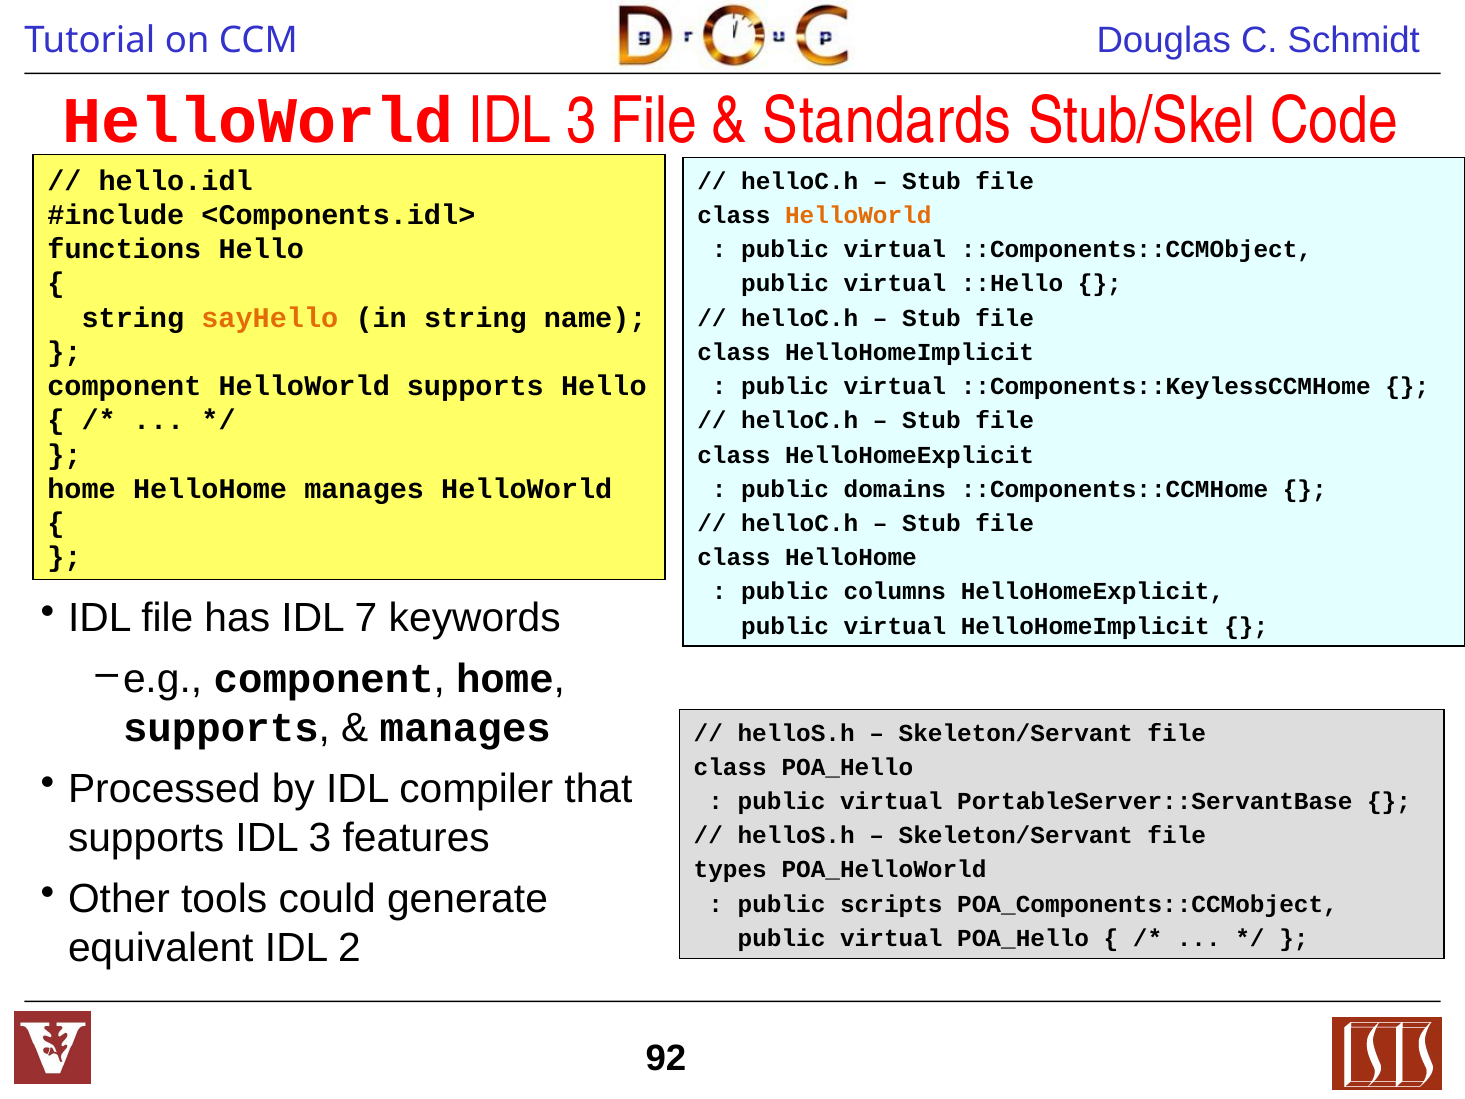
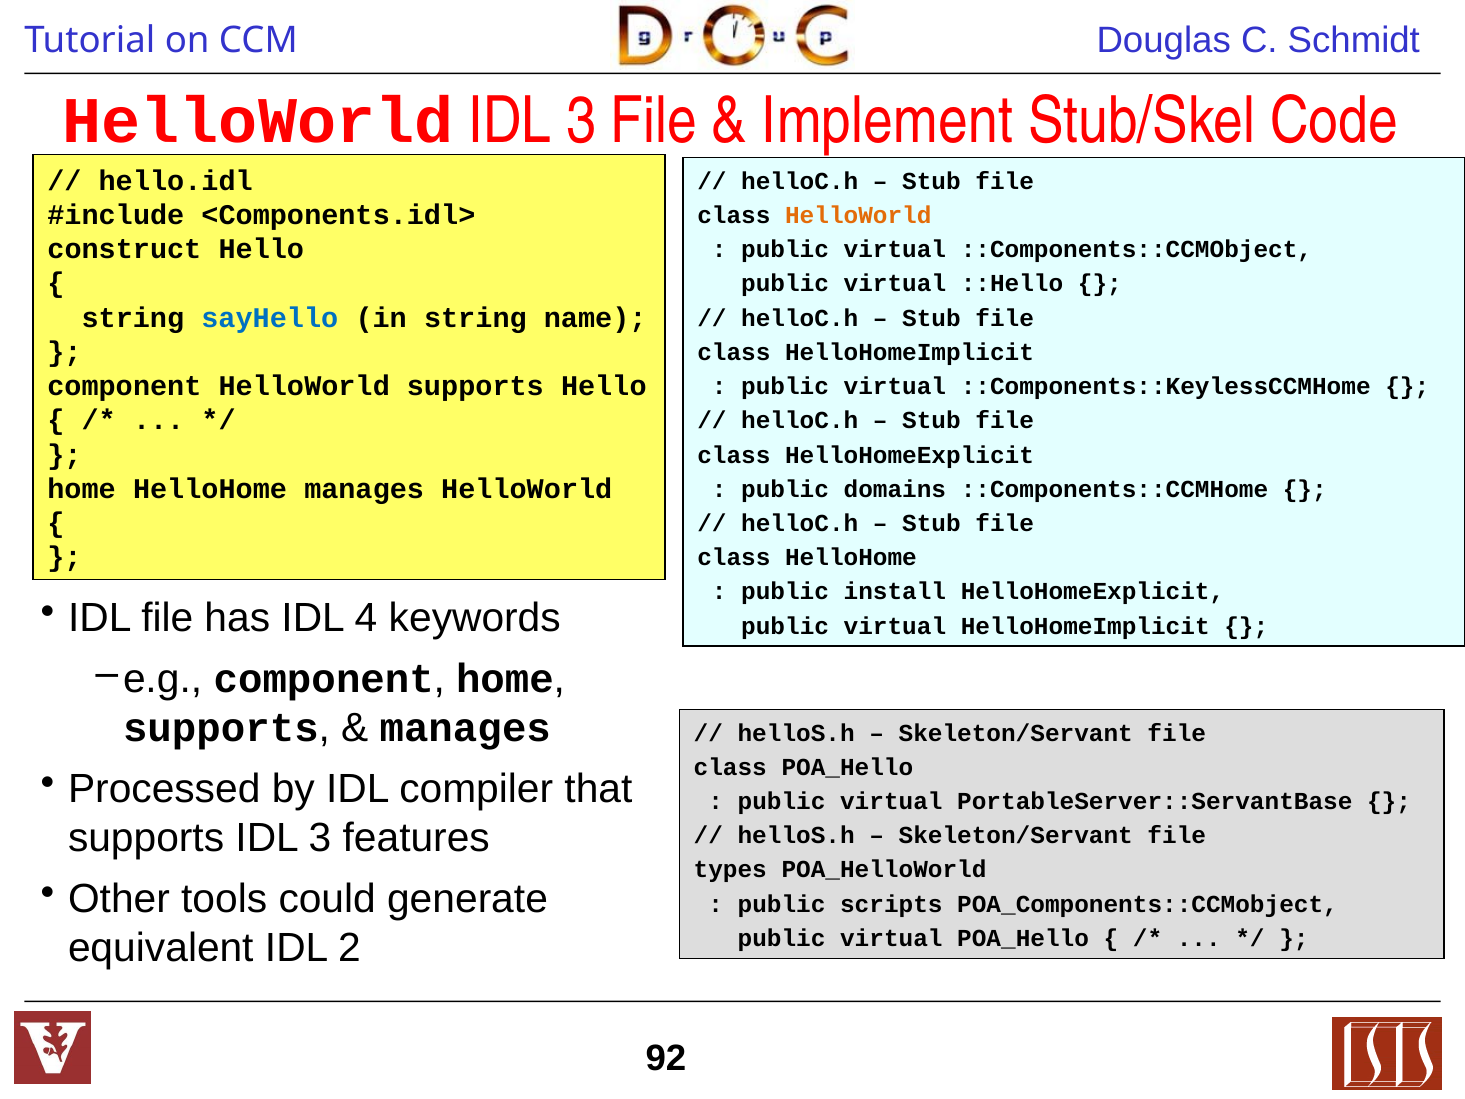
Standards: Standards -> Implement
functions: functions -> construct
sayHello colour: orange -> blue
columns: columns -> install
7: 7 -> 4
